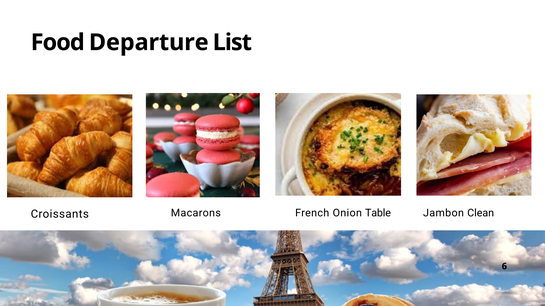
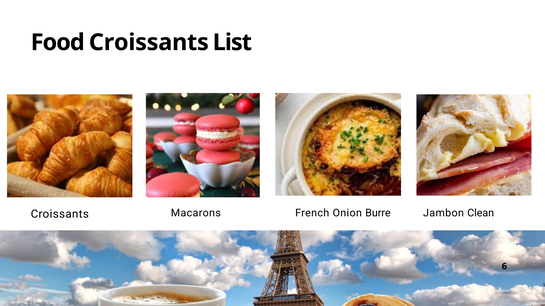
Food Departure: Departure -> Croissants
Table: Table -> Burre
